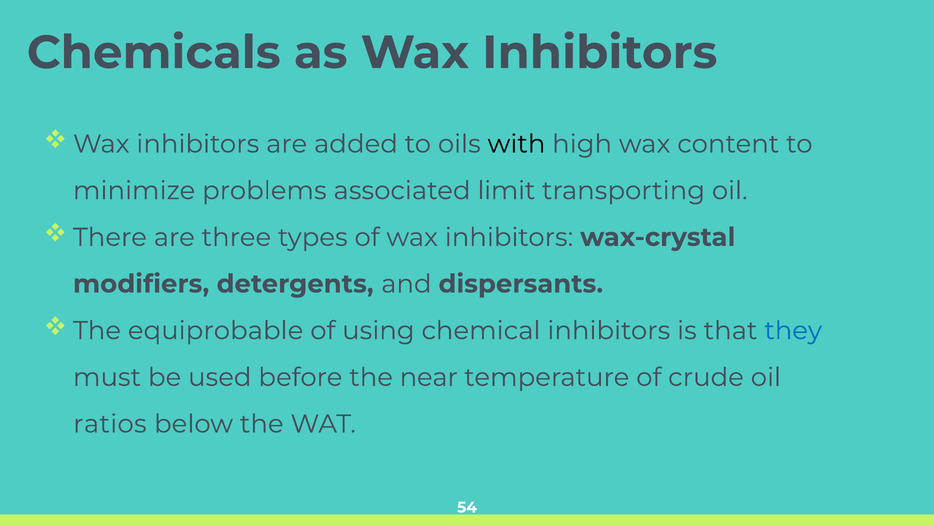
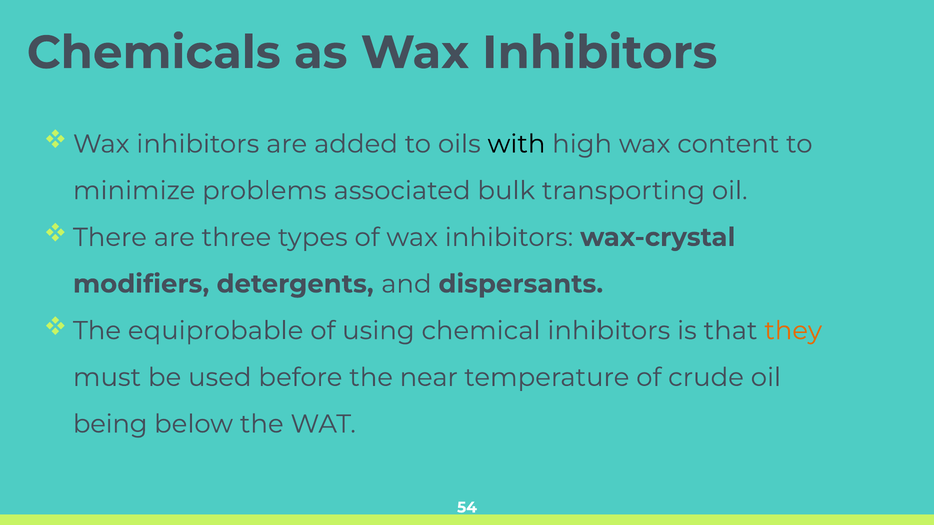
limit: limit -> bulk
they colour: blue -> orange
ratios: ratios -> being
